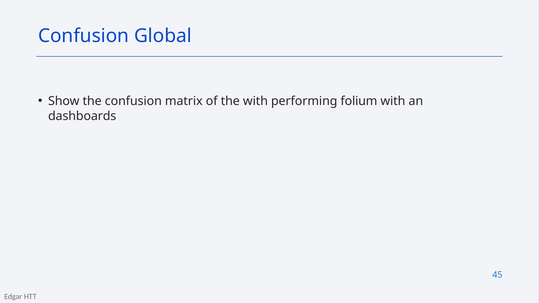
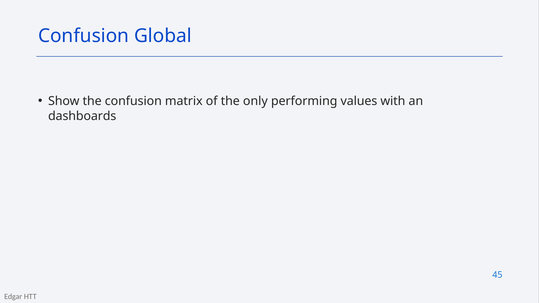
the with: with -> only
folium: folium -> values
